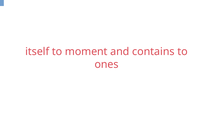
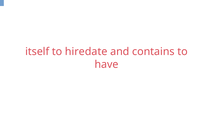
moment: moment -> hiredate
ones: ones -> have
